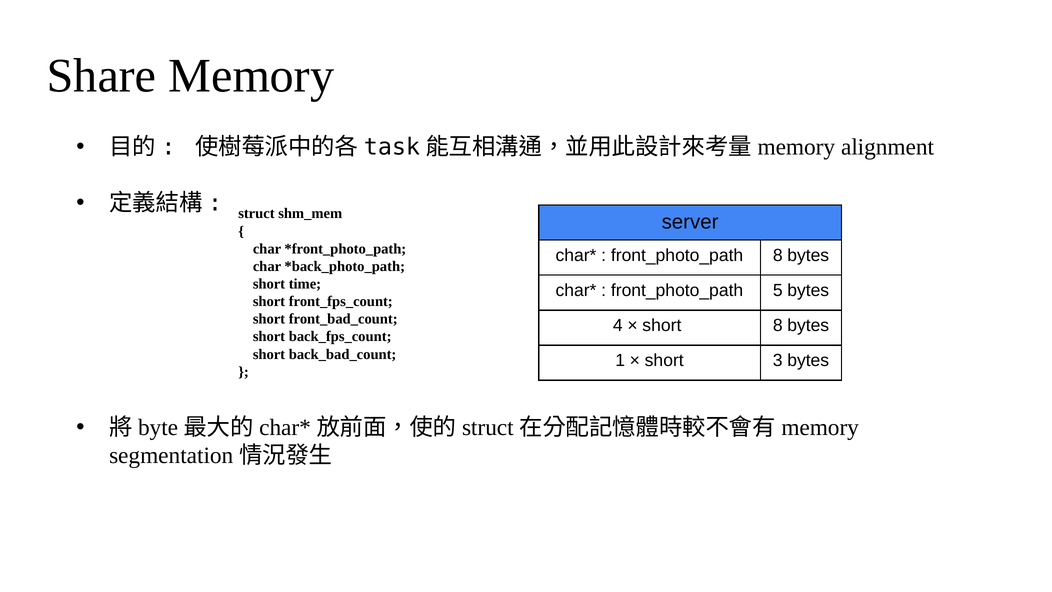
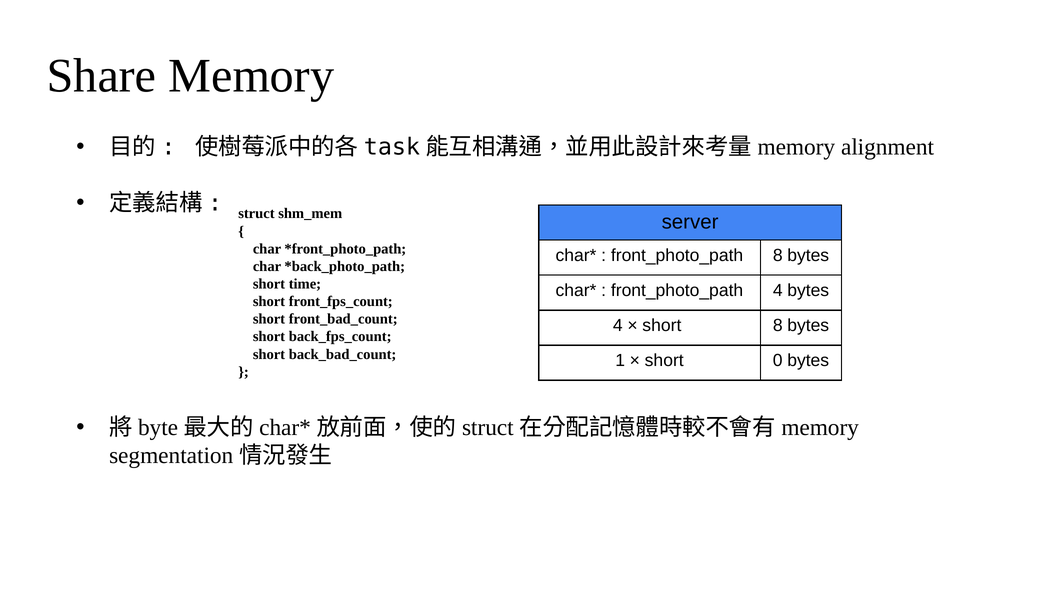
front_photo_path 5: 5 -> 4
3: 3 -> 0
